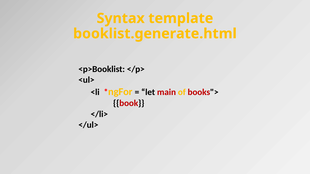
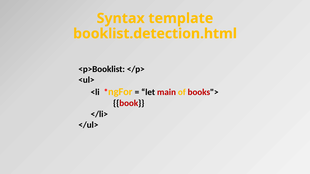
booklist.generate.html: booklist.generate.html -> booklist.detection.html
